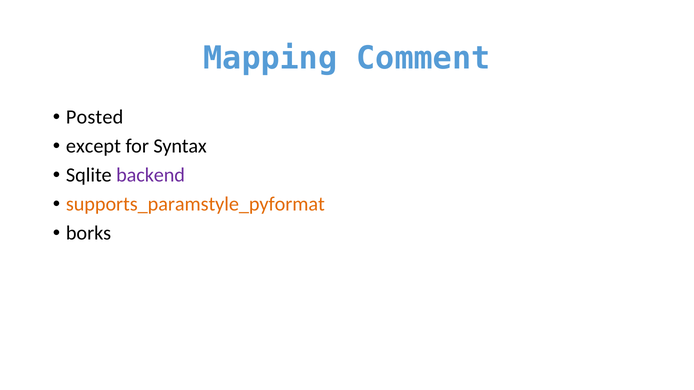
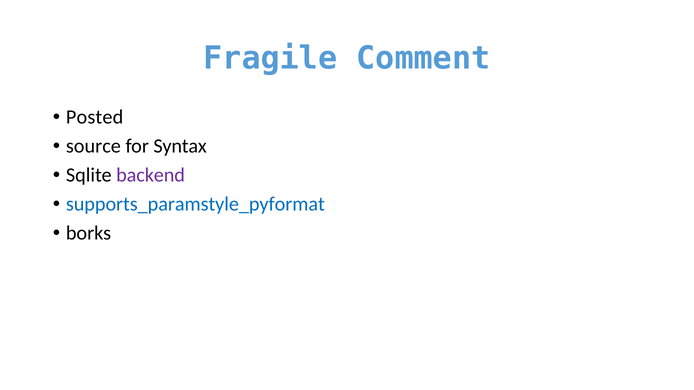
Mapping: Mapping -> Fragile
except: except -> source
supports_paramstyle_pyformat colour: orange -> blue
